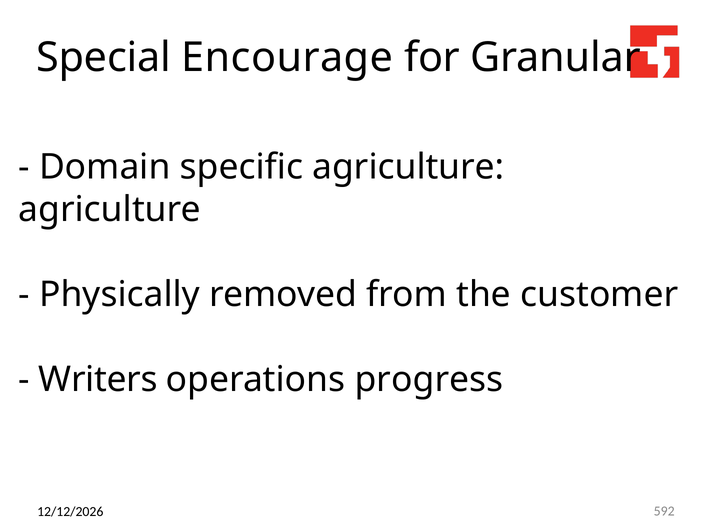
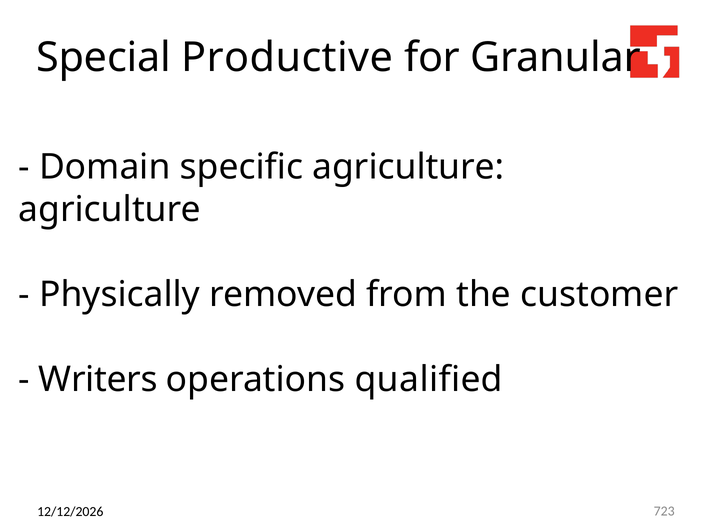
Encourage: Encourage -> Productive
progress: progress -> qualified
592: 592 -> 723
